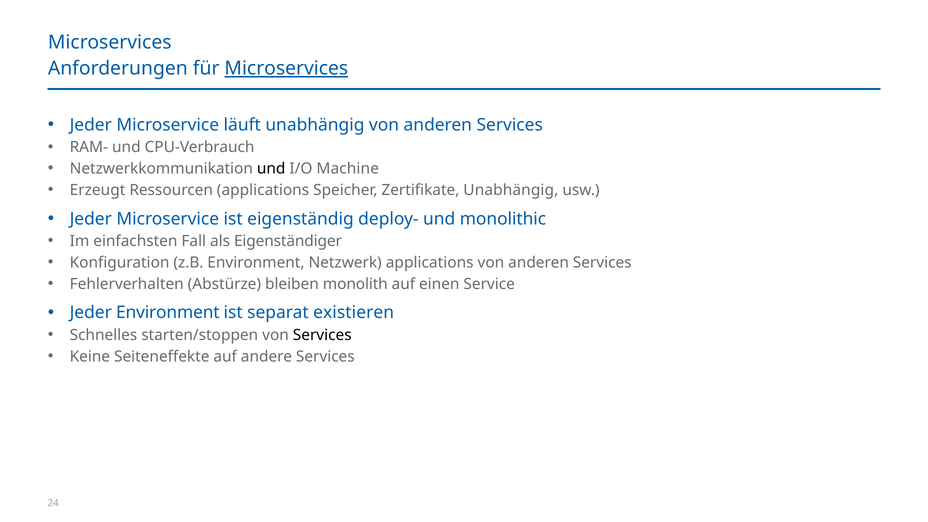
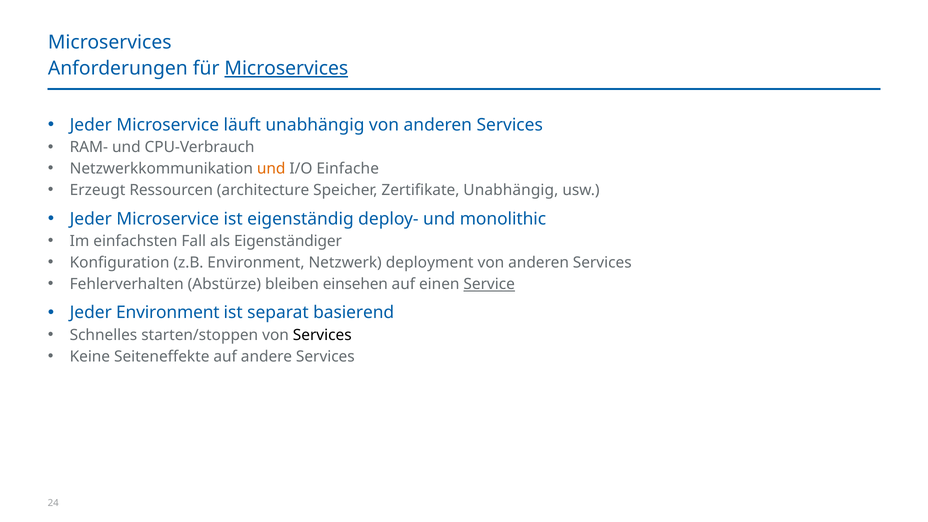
und at (271, 169) colour: black -> orange
Machine: Machine -> Einfache
Ressourcen applications: applications -> architecture
Netzwerk applications: applications -> deployment
monolith: monolith -> einsehen
Service underline: none -> present
existieren: existieren -> basierend
